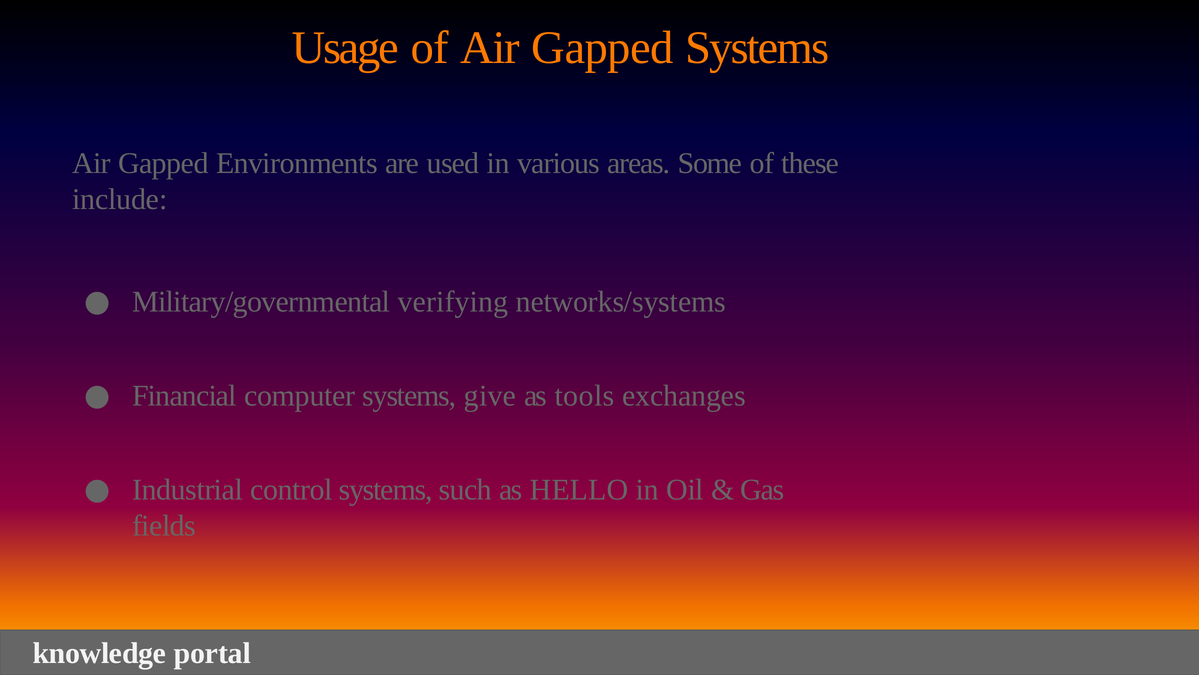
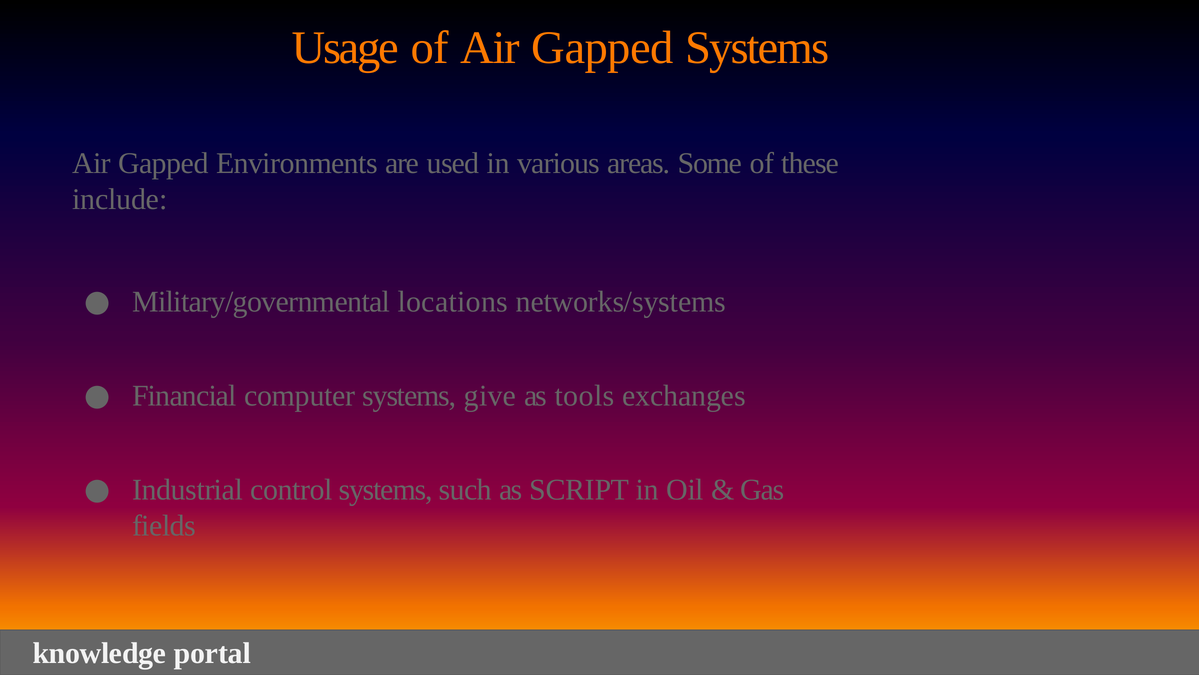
verifying: verifying -> locations
HELLO: HELLO -> SCRIPT
